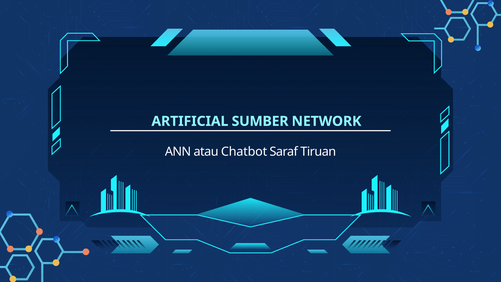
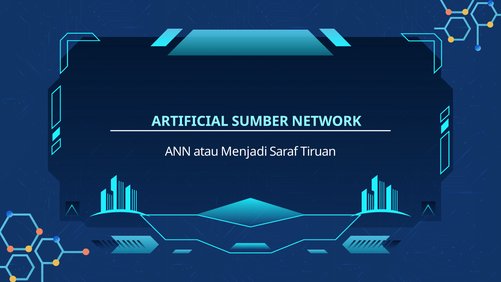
Chatbot: Chatbot -> Menjadi
